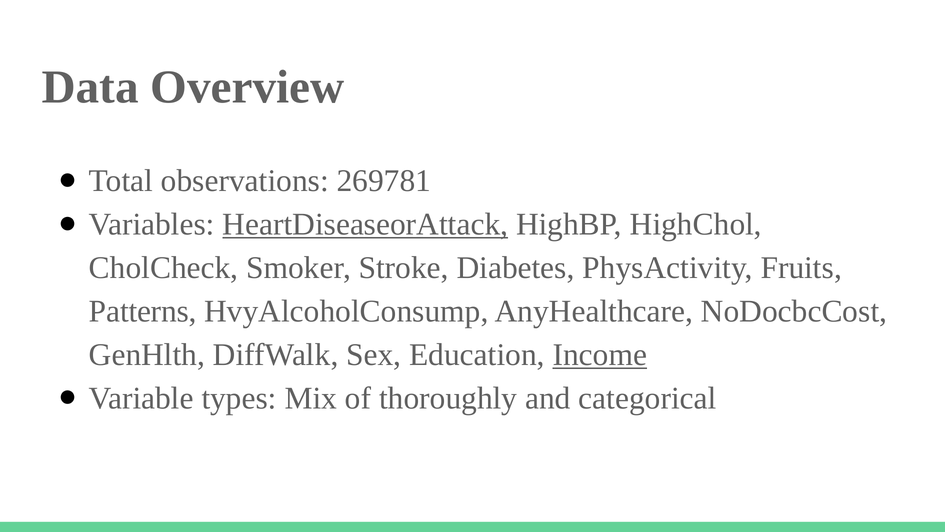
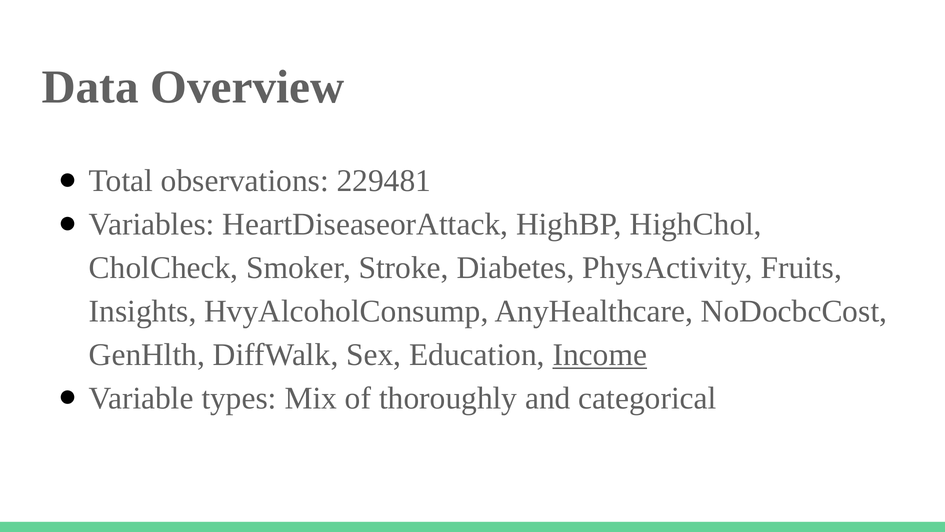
269781: 269781 -> 229481
HeartDiseaseorAttack underline: present -> none
Patterns: Patterns -> Insights
